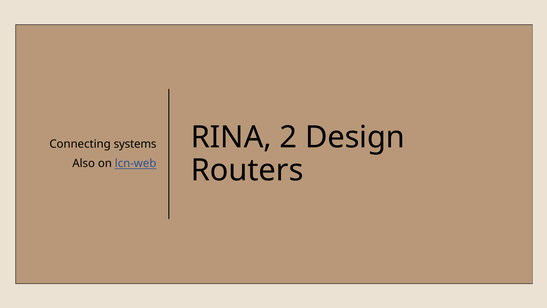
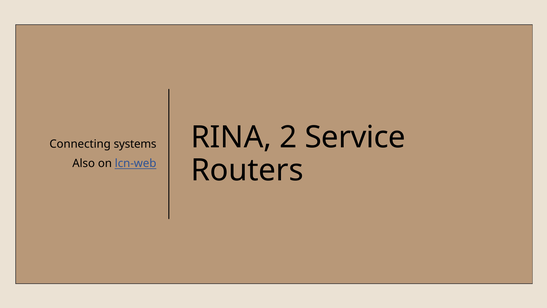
Design: Design -> Service
